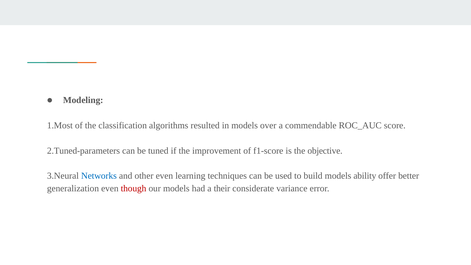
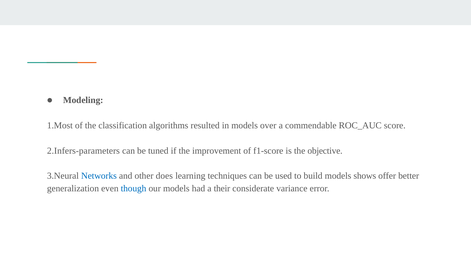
2.Tuned-parameters: 2.Tuned-parameters -> 2.Infers-parameters
other even: even -> does
ability: ability -> shows
though colour: red -> blue
